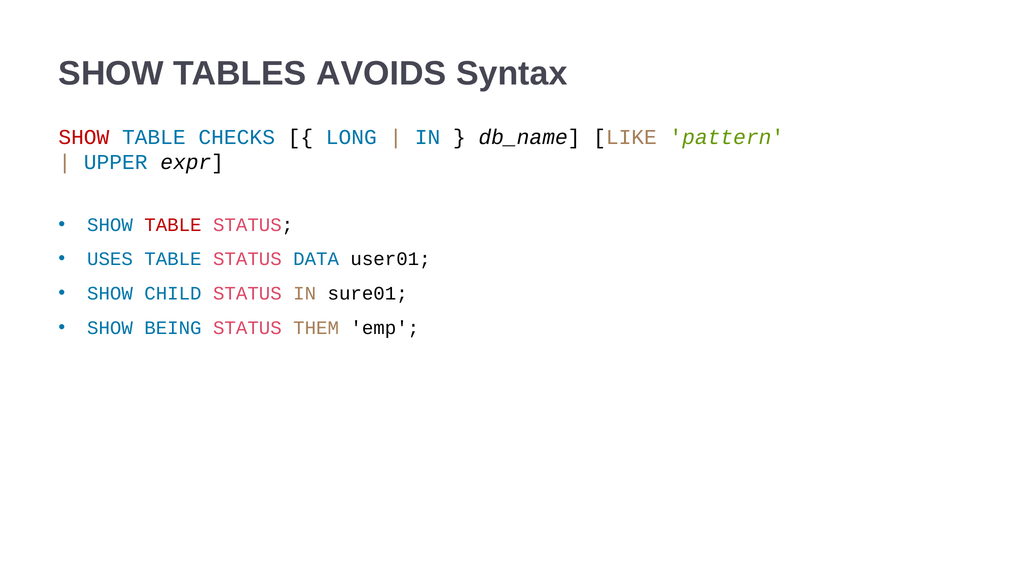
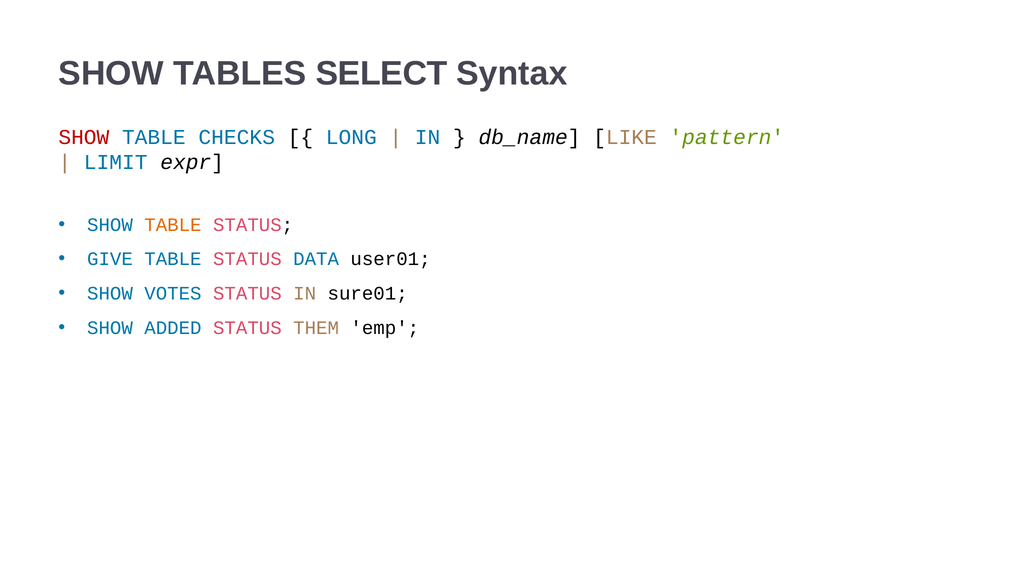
AVOIDS: AVOIDS -> SELECT
UPPER: UPPER -> LIMIT
TABLE at (173, 225) colour: red -> orange
USES: USES -> GIVE
CHILD: CHILD -> VOTES
BEING: BEING -> ADDED
